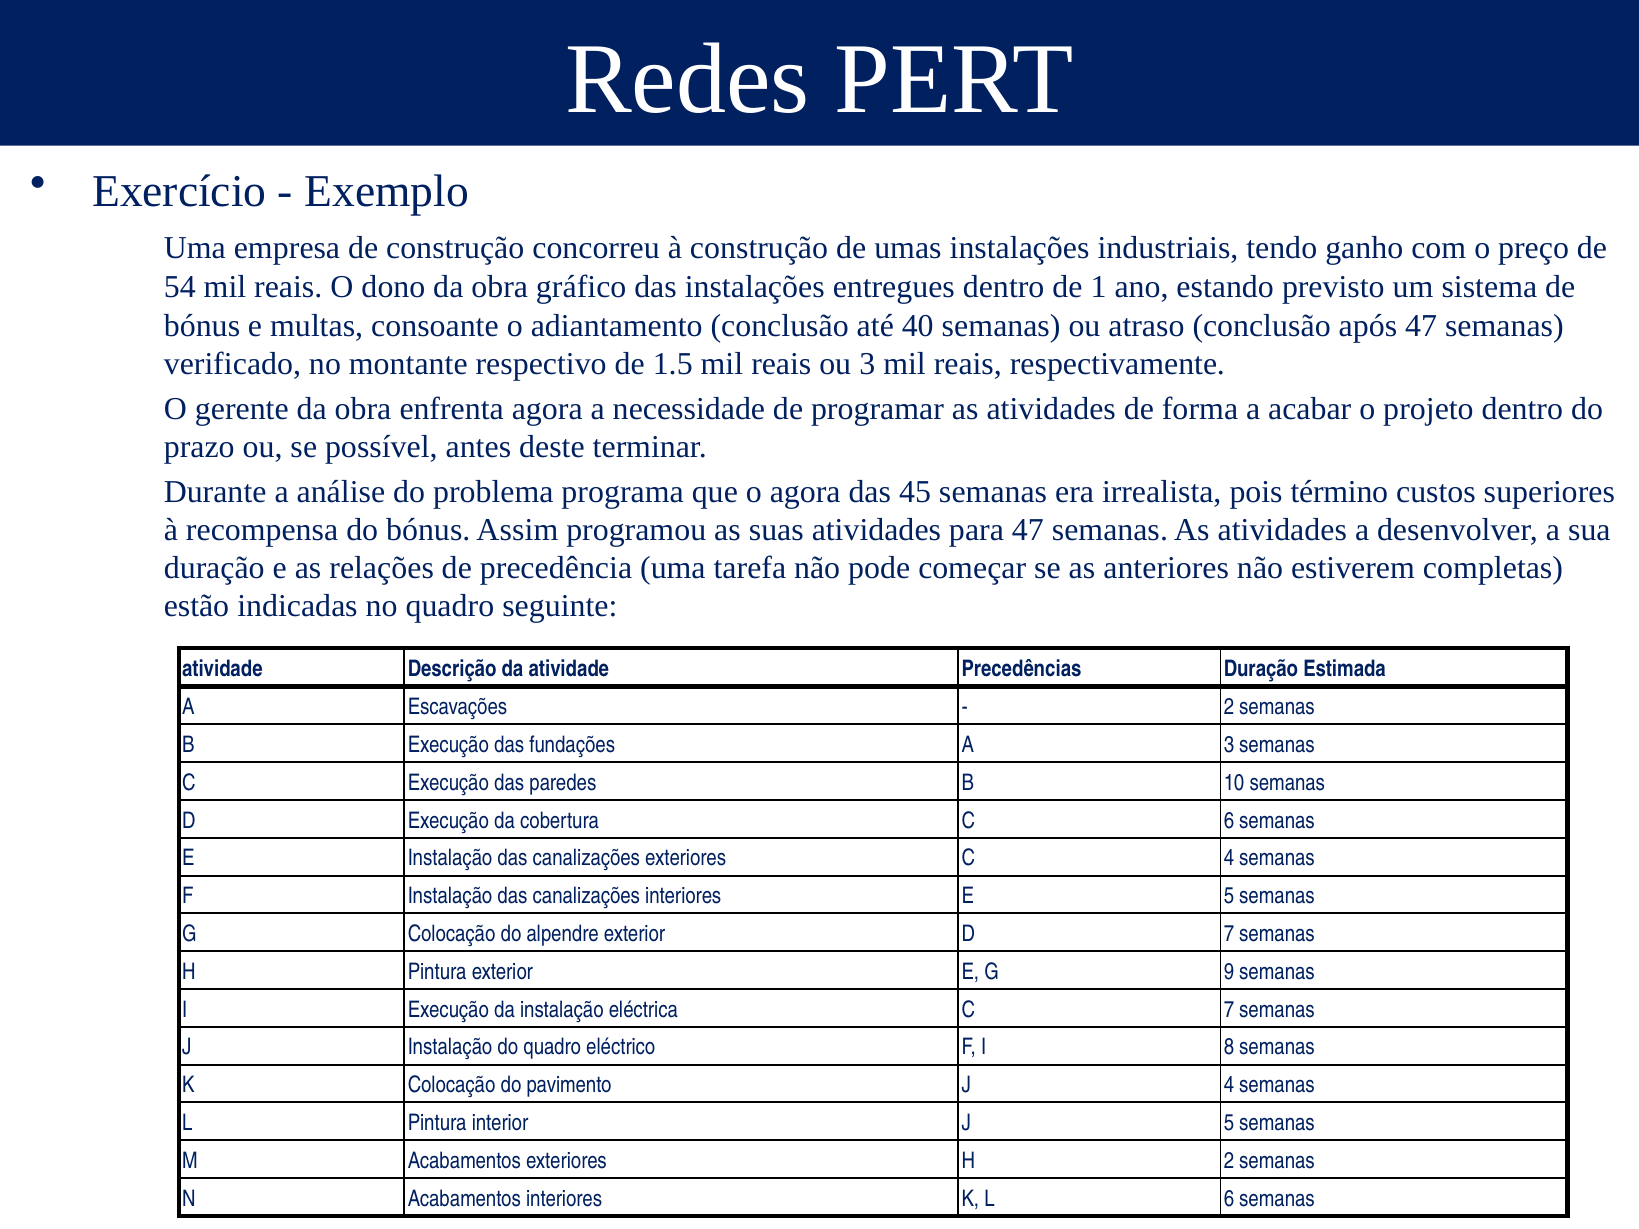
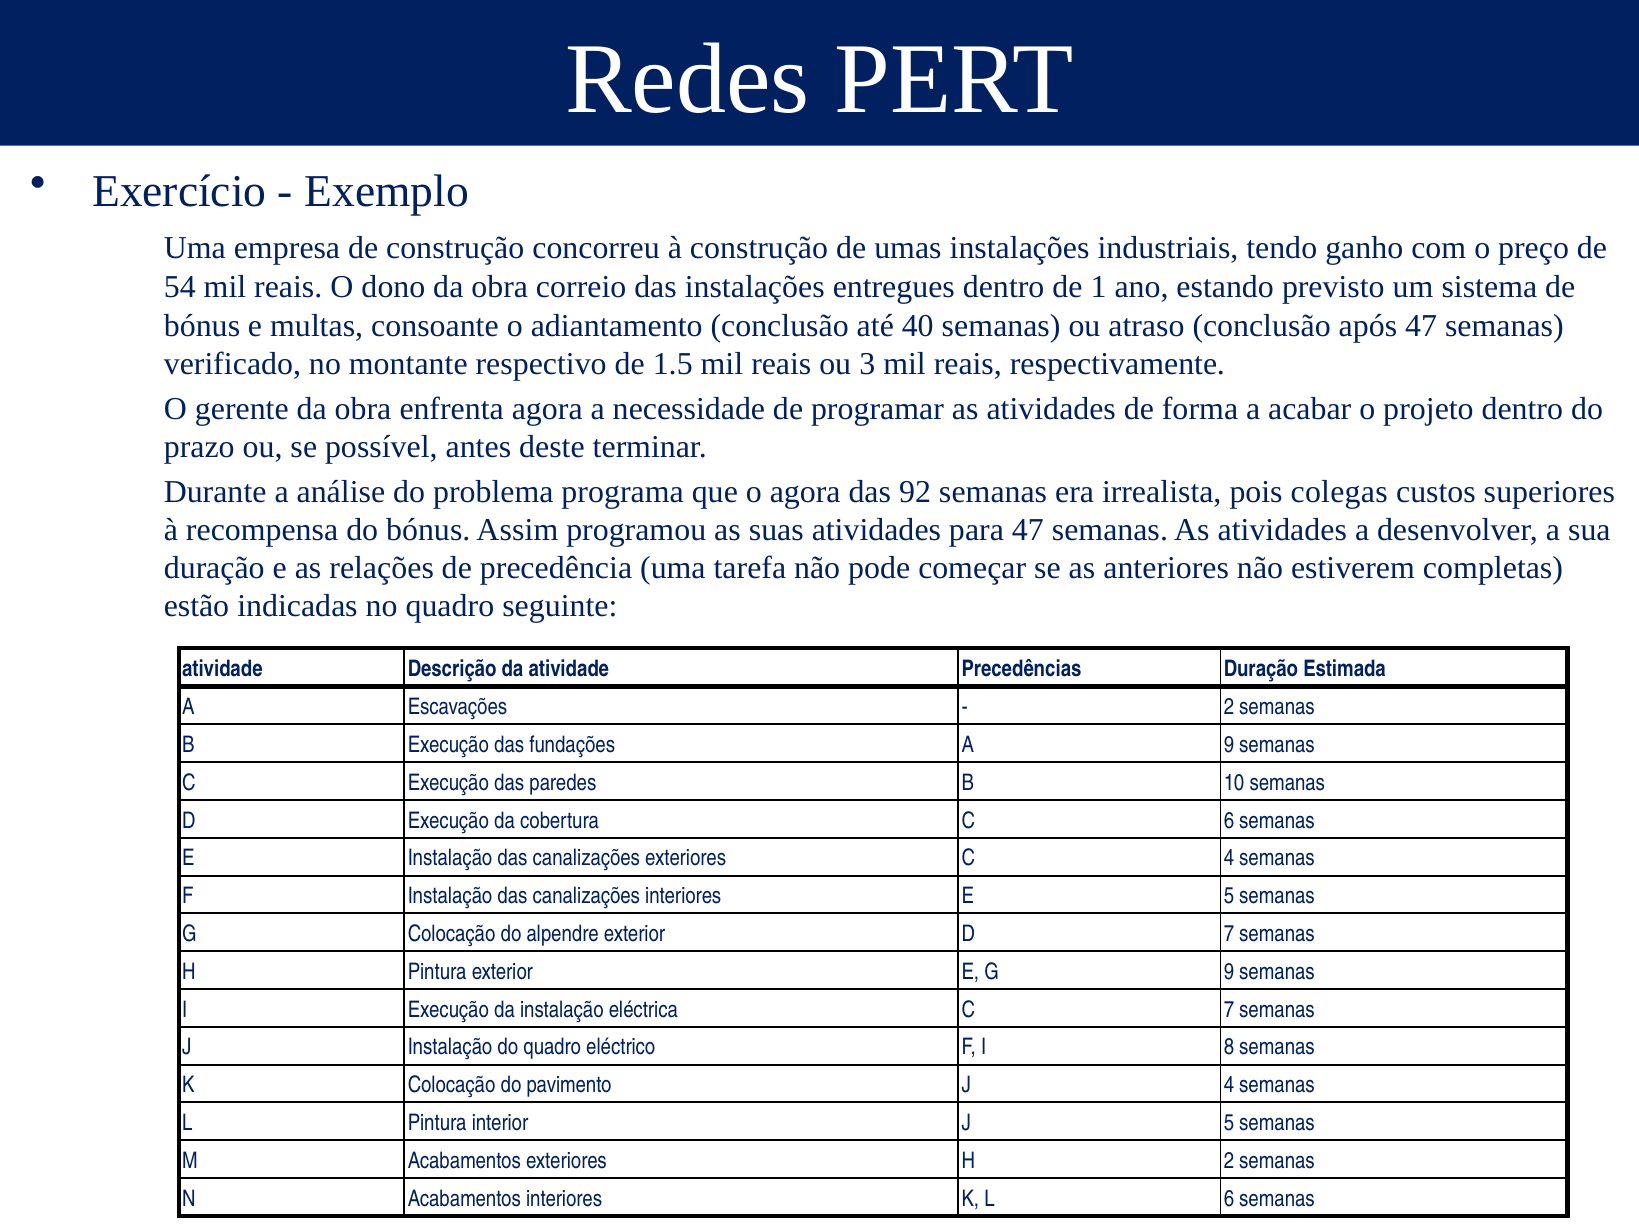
gráfico: gráfico -> correio
45: 45 -> 92
término: término -> colegas
A 3: 3 -> 9
